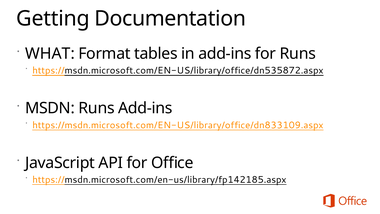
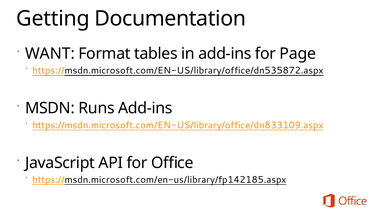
WHAT: WHAT -> WANT
for Runs: Runs -> Page
